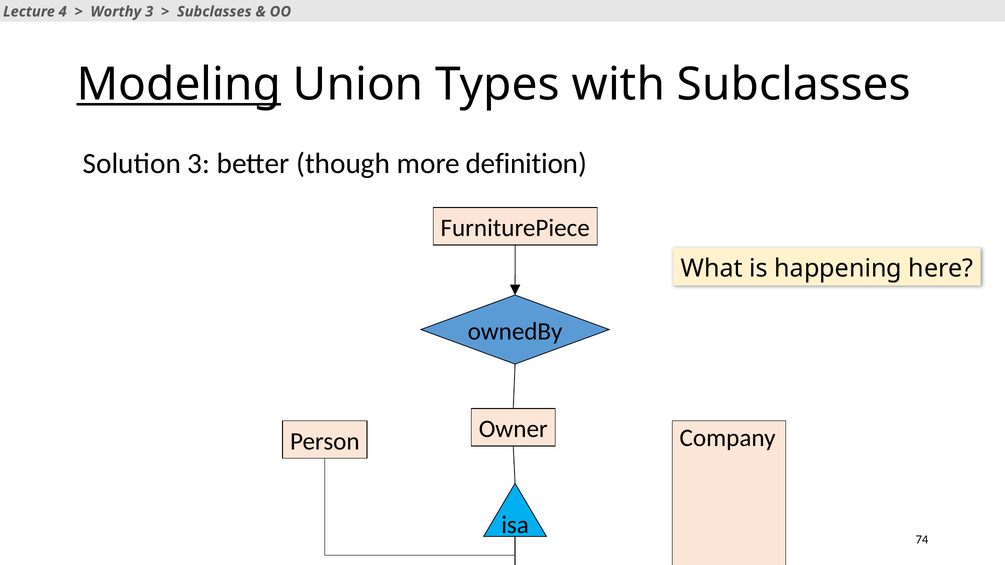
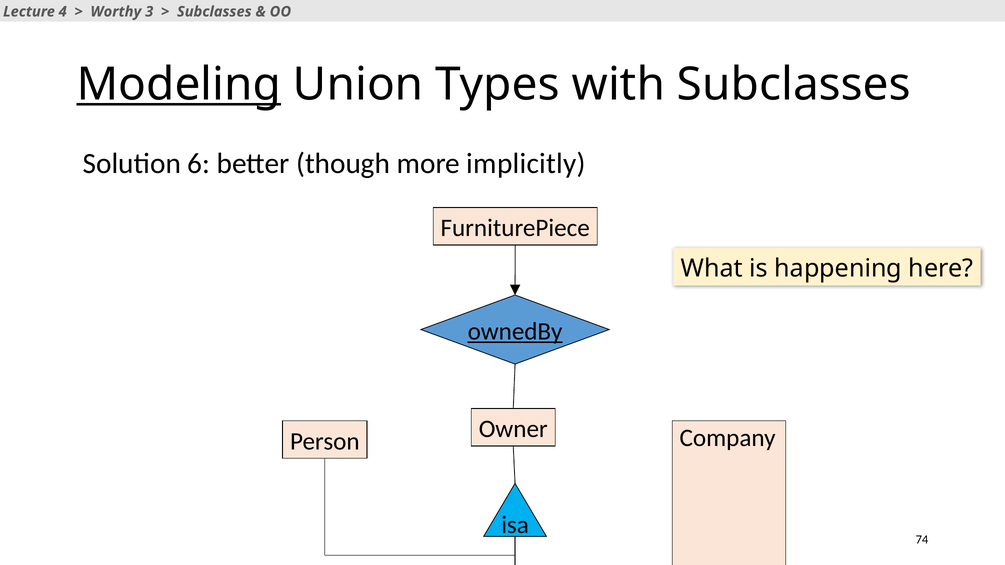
Solution 3: 3 -> 6
definition: definition -> implicitly
ownedBy underline: none -> present
